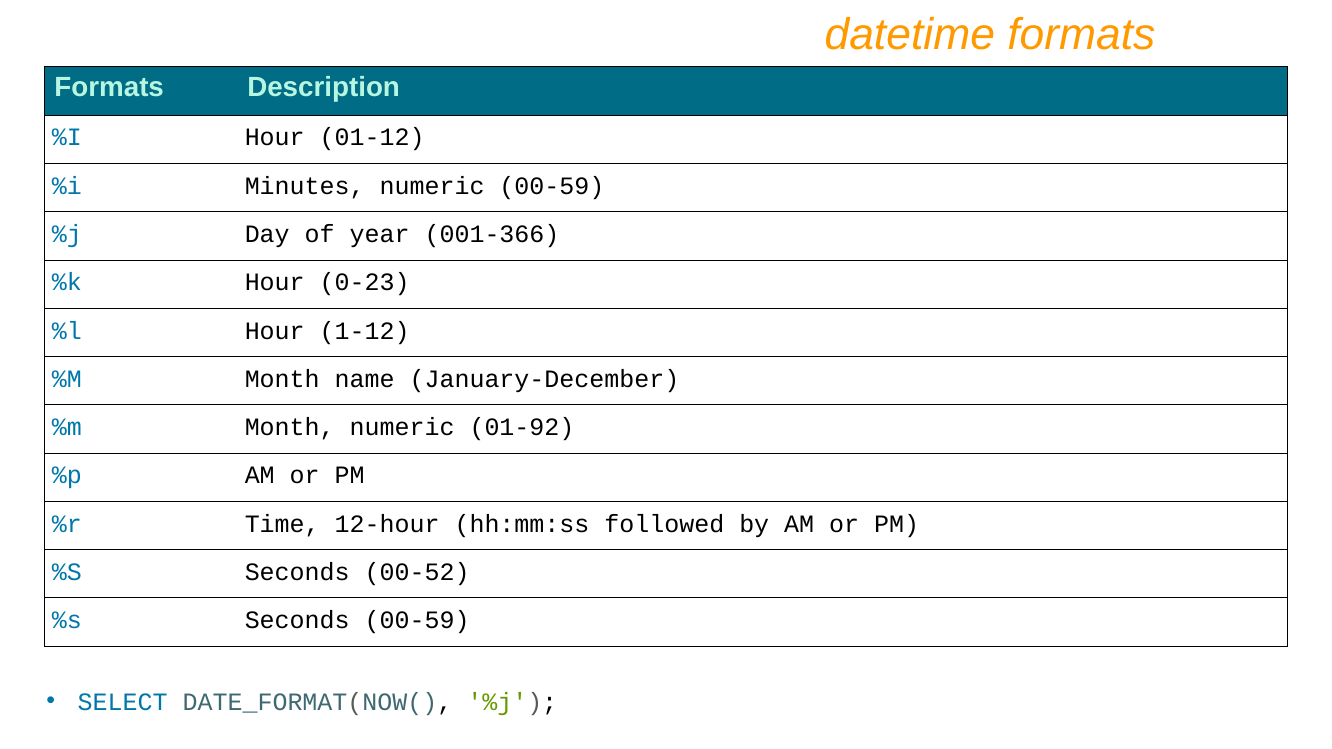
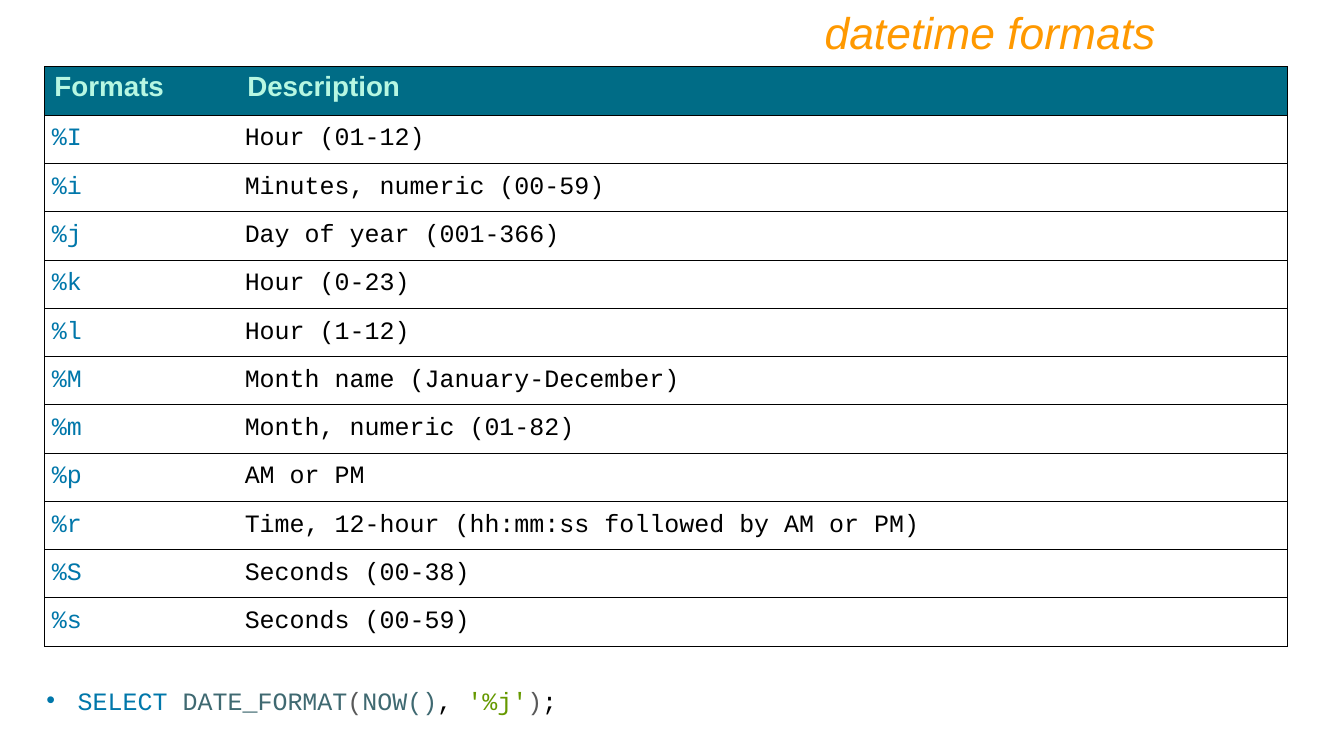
01-92: 01-92 -> 01-82
00-52: 00-52 -> 00-38
